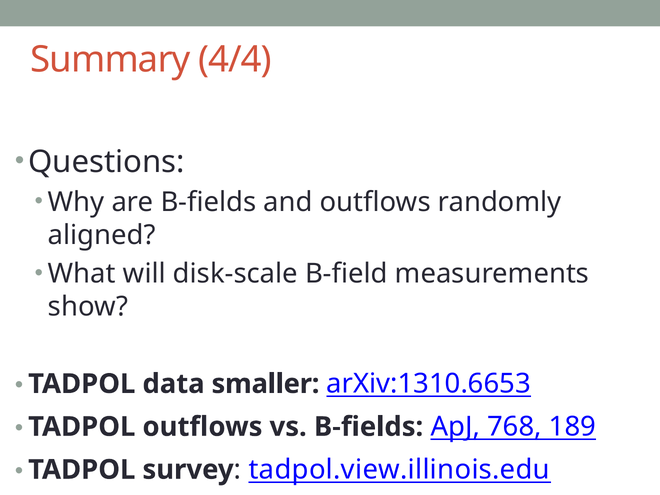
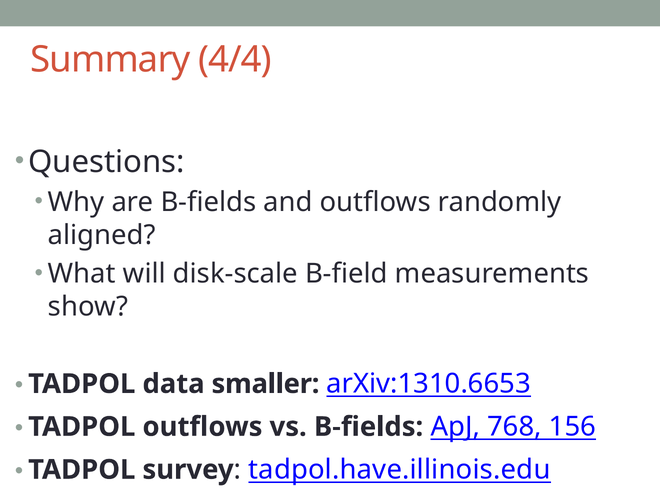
189: 189 -> 156
tadpol.view.illinois.edu: tadpol.view.illinois.edu -> tadpol.have.illinois.edu
